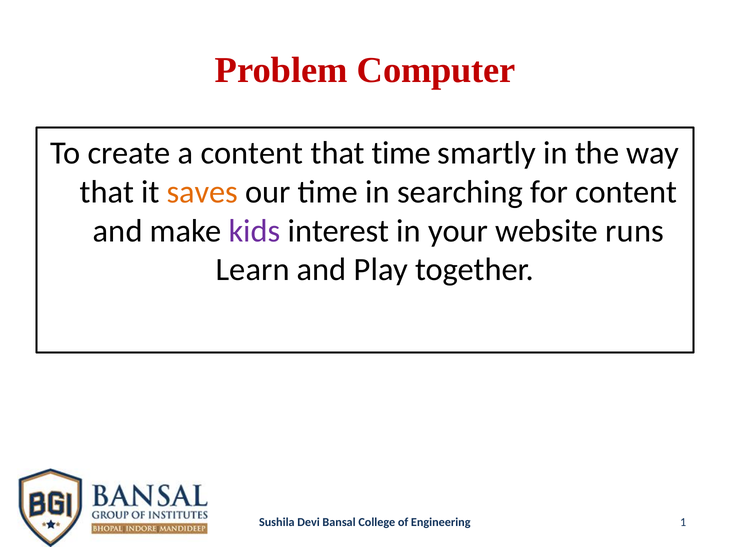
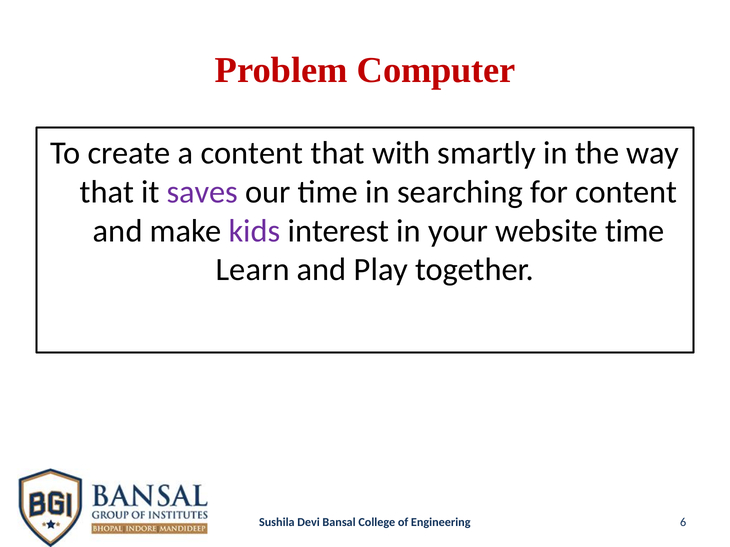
that time: time -> with
saves colour: orange -> purple
website runs: runs -> time
1: 1 -> 6
